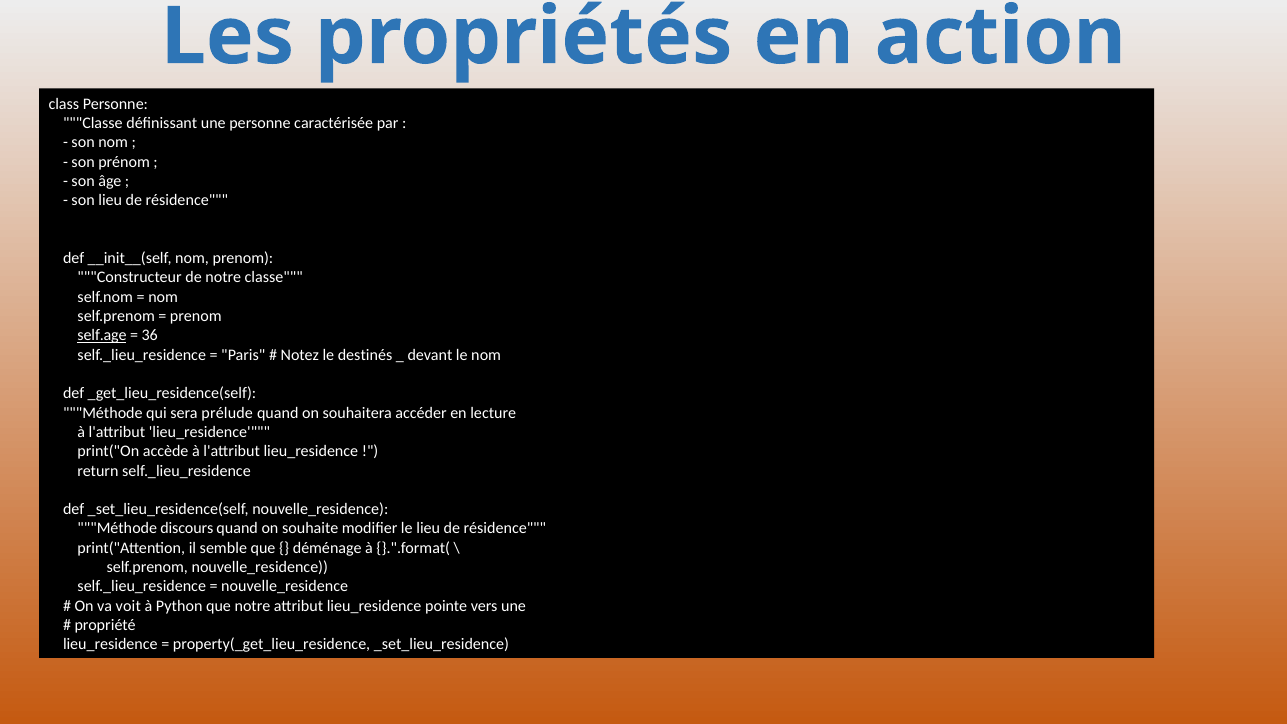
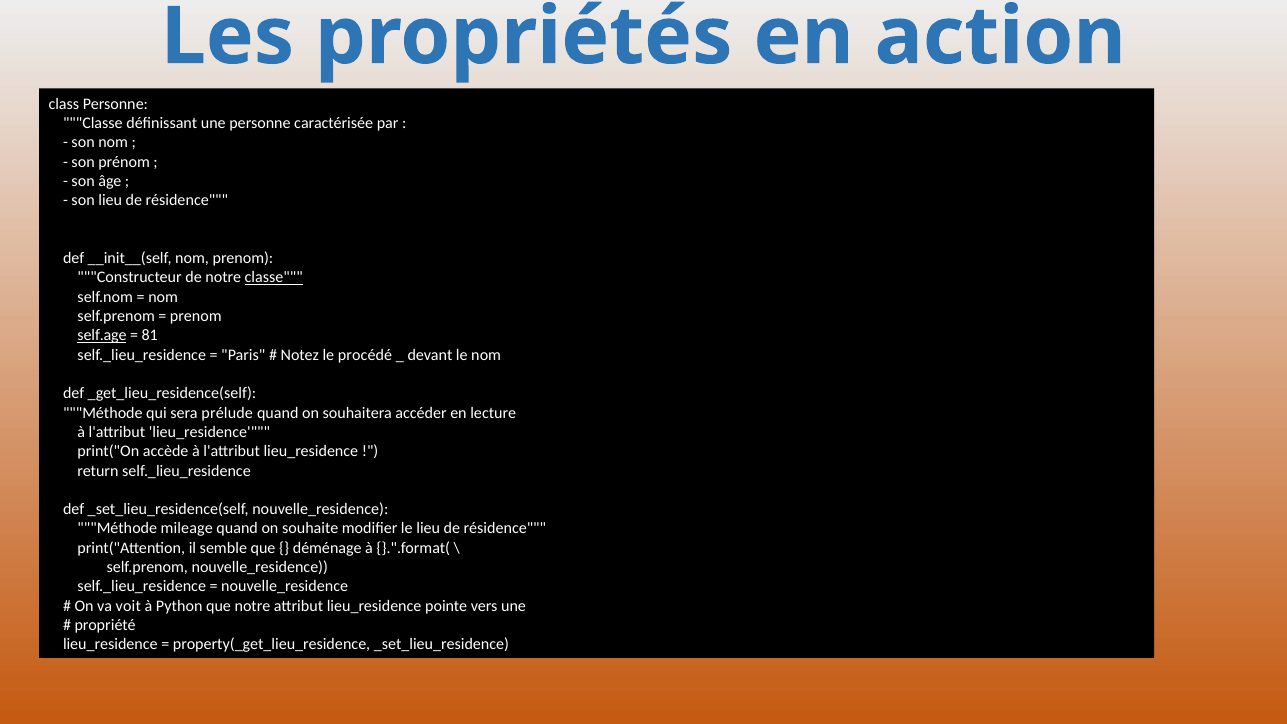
classe at (274, 278) underline: none -> present
36: 36 -> 81
destinés: destinés -> procédé
discours: discours -> mileage
